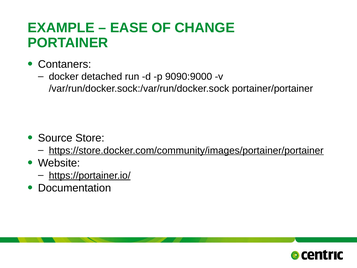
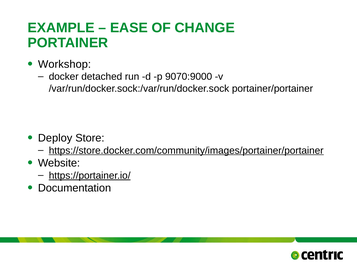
Contaners: Contaners -> Workshop
9090:9000: 9090:9000 -> 9070:9000
Source: Source -> Deploy
